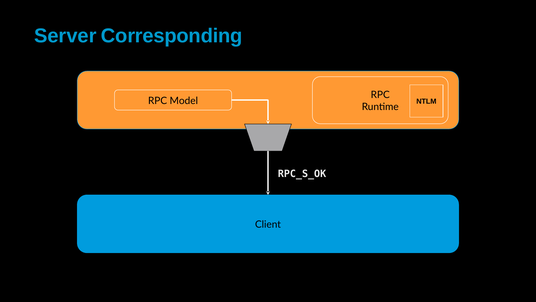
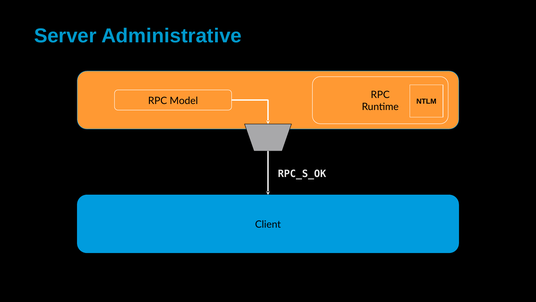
Corresponding: Corresponding -> Administrative
